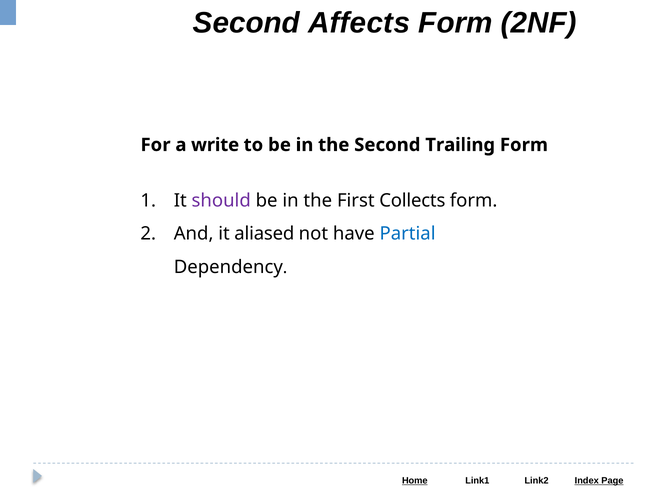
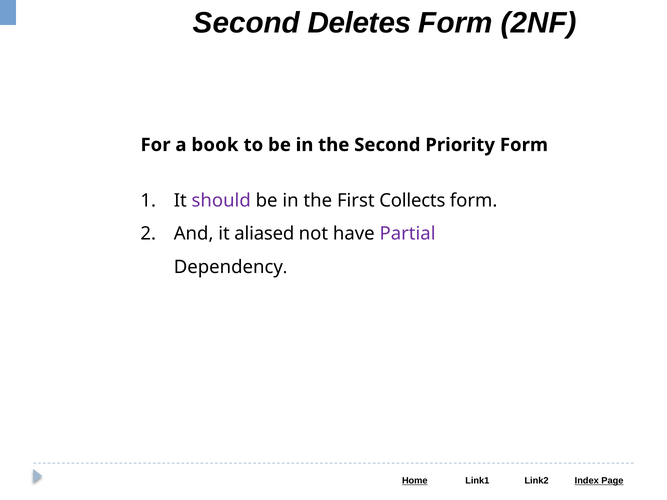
Affects: Affects -> Deletes
write: write -> book
Trailing: Trailing -> Priority
Partial colour: blue -> purple
